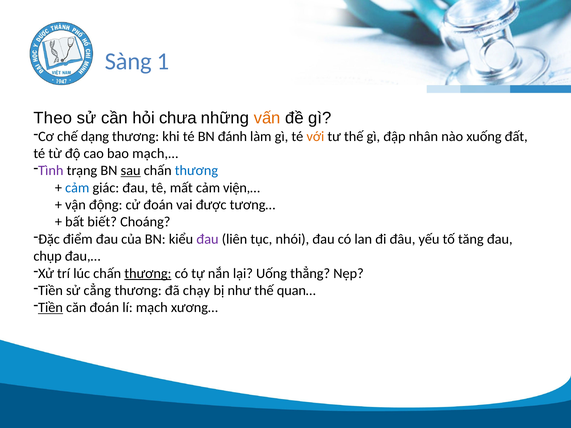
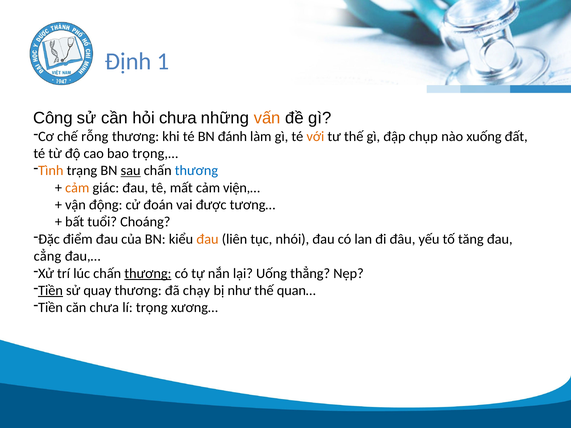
Sàng: Sàng -> Định
Theo: Theo -> Công
dạng: dạng -> rỗng
nhân: nhân -> chụp
mạch,…: mạch,… -> trọng,…
Tình colour: purple -> orange
cảm at (77, 188) colour: blue -> orange
biết: biết -> tuổi
đau at (207, 239) colour: purple -> orange
chụp: chụp -> cẳng
Tiền at (51, 291) underline: none -> present
cẳng: cẳng -> quay
Tiền at (51, 308) underline: present -> none
căn đoán: đoán -> chưa
mạch: mạch -> trọng
